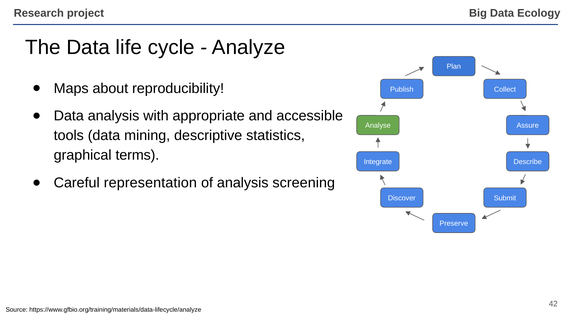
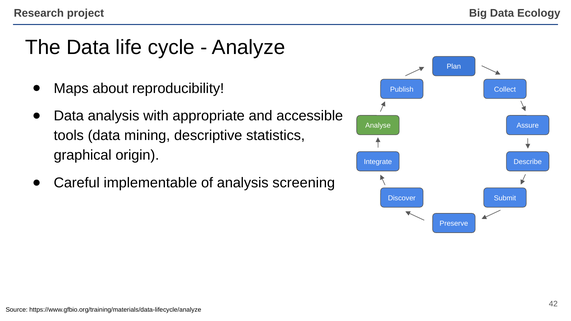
terms: terms -> origin
representation: representation -> implementable
